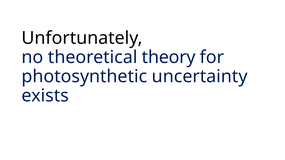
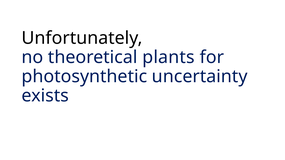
theory: theory -> plants
